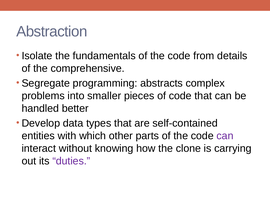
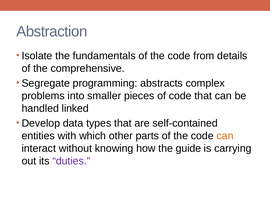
better: better -> linked
can at (225, 135) colour: purple -> orange
clone: clone -> guide
